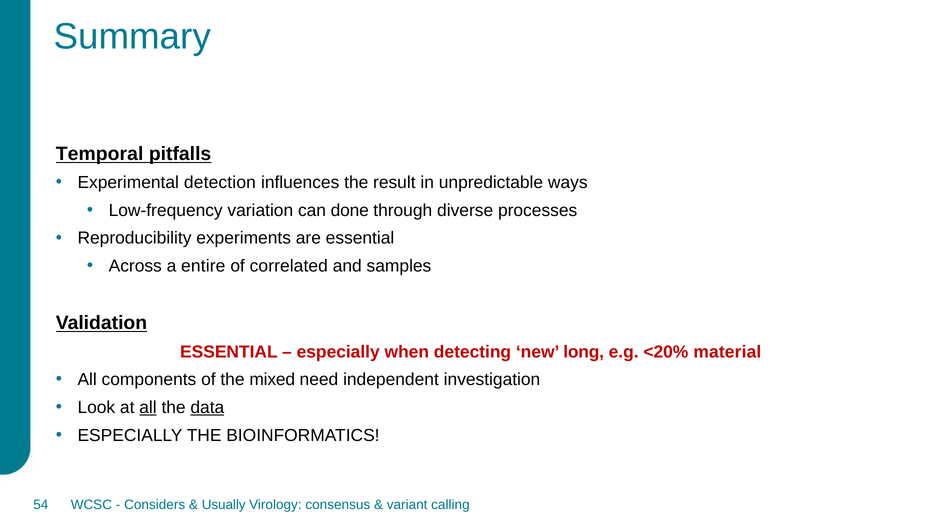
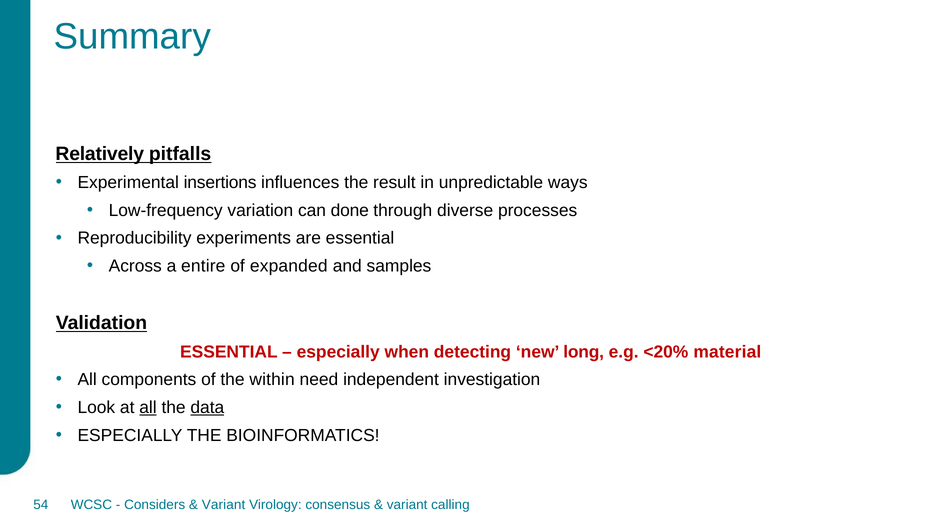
Temporal: Temporal -> Relatively
detection: detection -> insertions
correlated: correlated -> expanded
mixed: mixed -> within
Usually at (224, 505): Usually -> Variant
